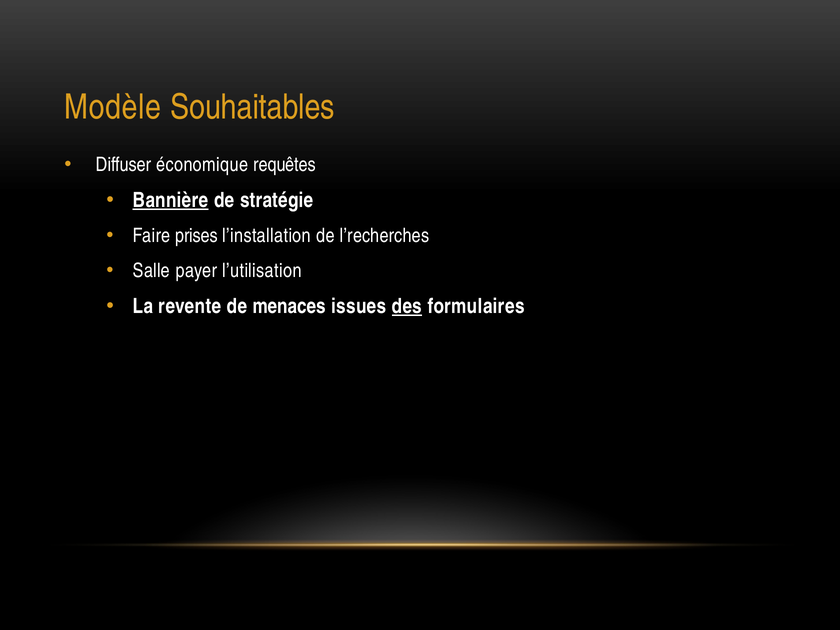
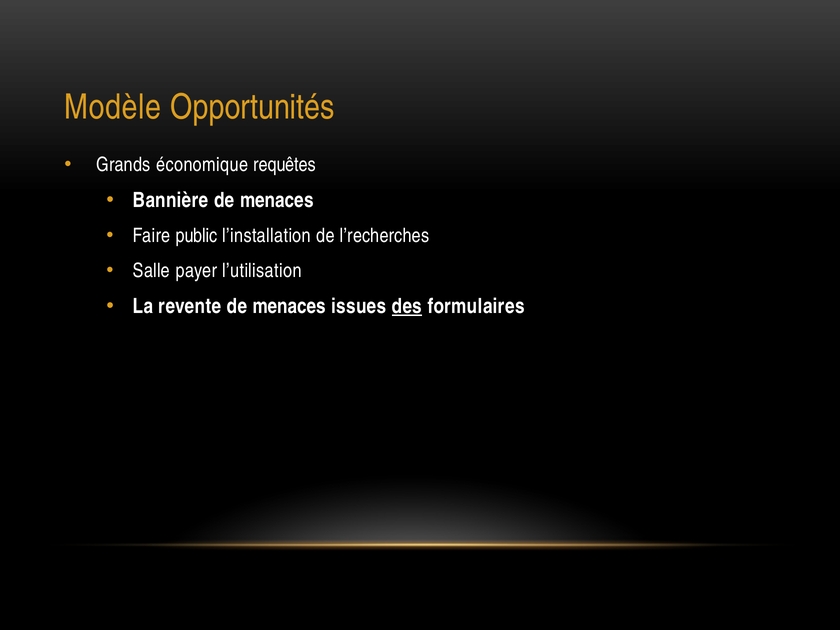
Souhaitables: Souhaitables -> Opportunités
Diffuser: Diffuser -> Grands
Bannière underline: present -> none
stratégie at (277, 200): stratégie -> menaces
prises: prises -> public
